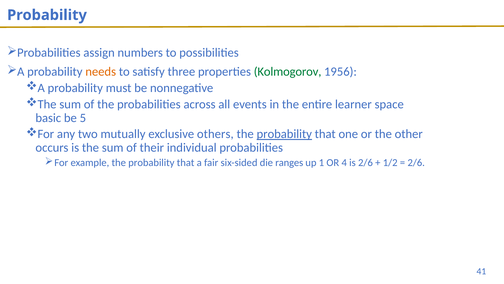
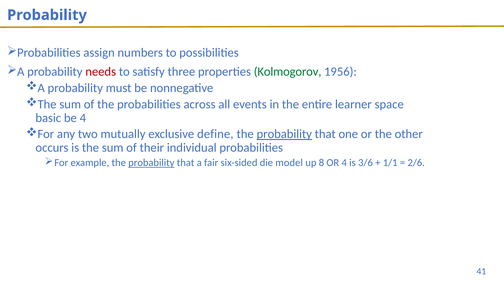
needs colour: orange -> red
be 5: 5 -> 4
others: others -> define
probability at (151, 163) underline: none -> present
ranges: ranges -> model
1: 1 -> 8
is 2/6: 2/6 -> 3/6
1/2: 1/2 -> 1/1
